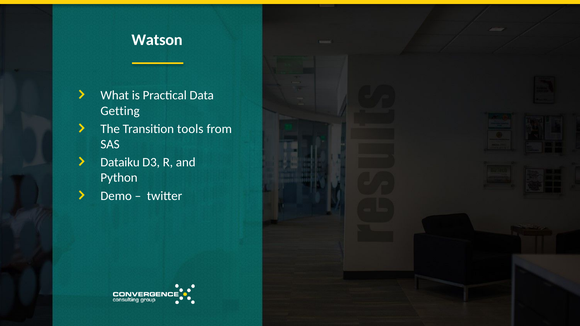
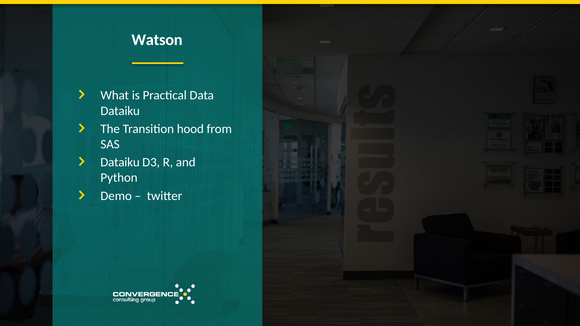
Getting at (120, 111): Getting -> Dataiku
tools: tools -> hood
